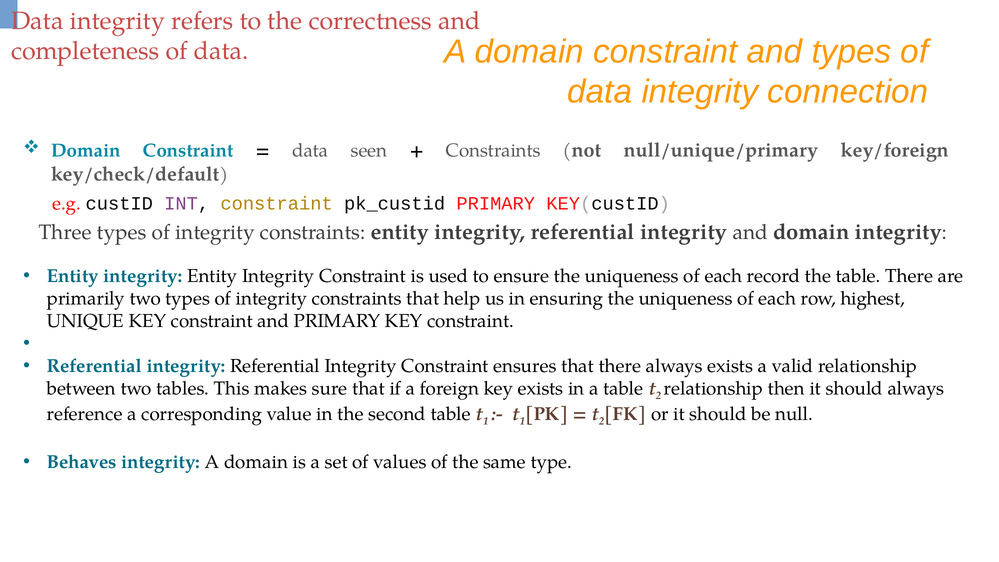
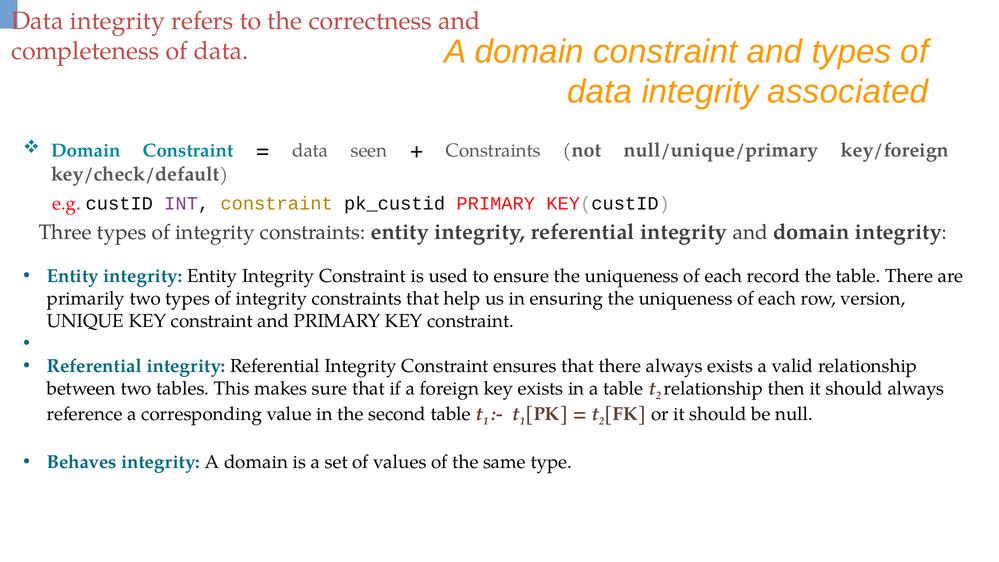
connection: connection -> associated
highest: highest -> version
